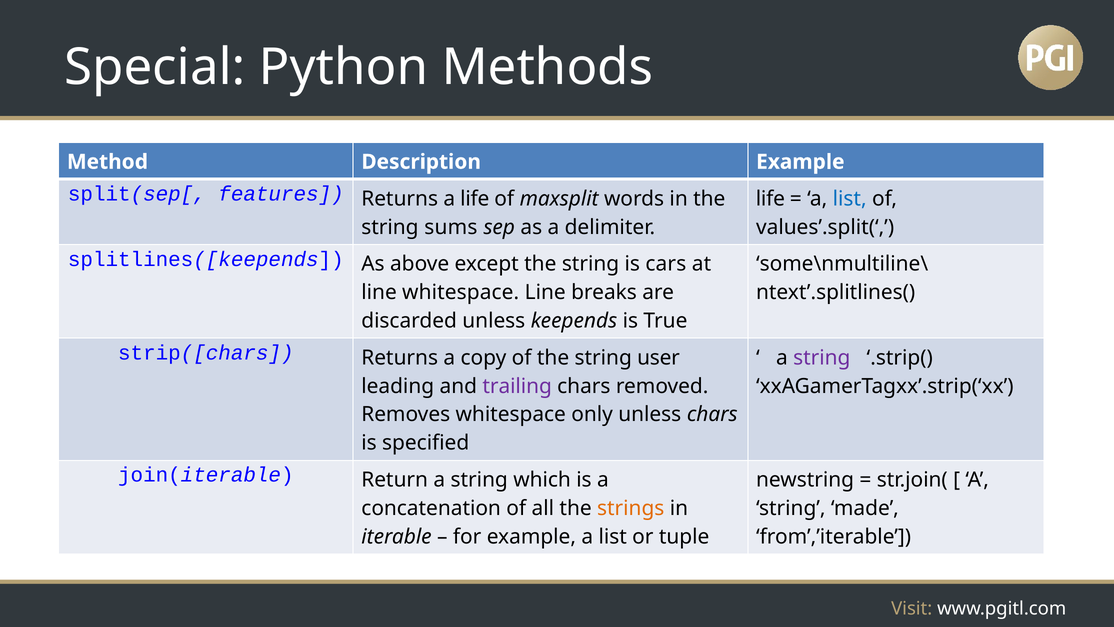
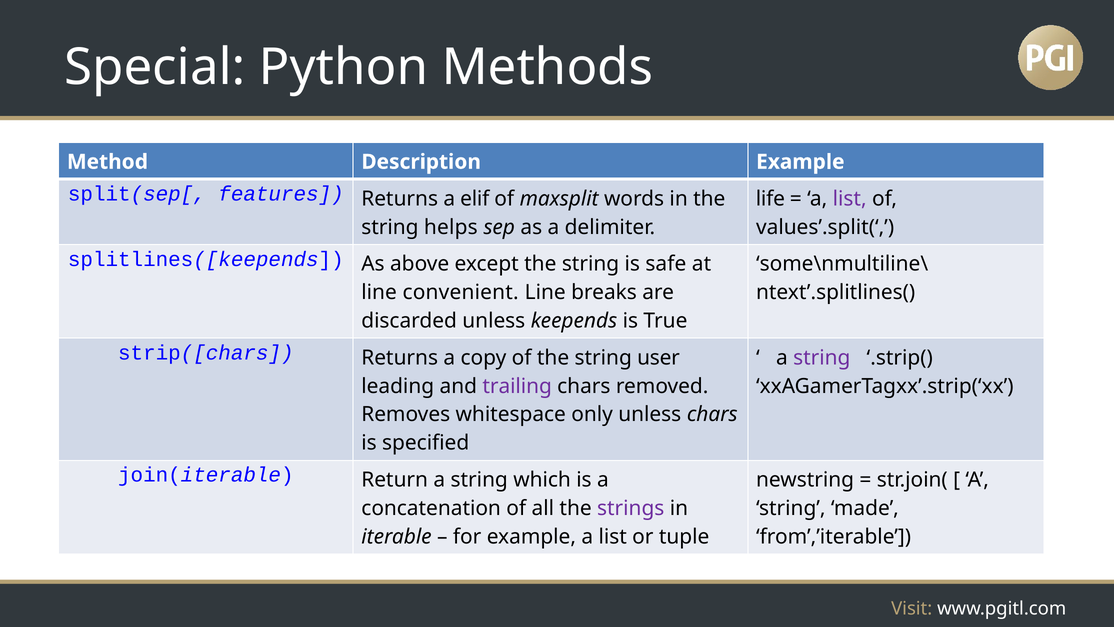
a life: life -> elif
list at (850, 199) colour: blue -> purple
sums: sums -> helps
cars: cars -> safe
line whitespace: whitespace -> convenient
strings colour: orange -> purple
